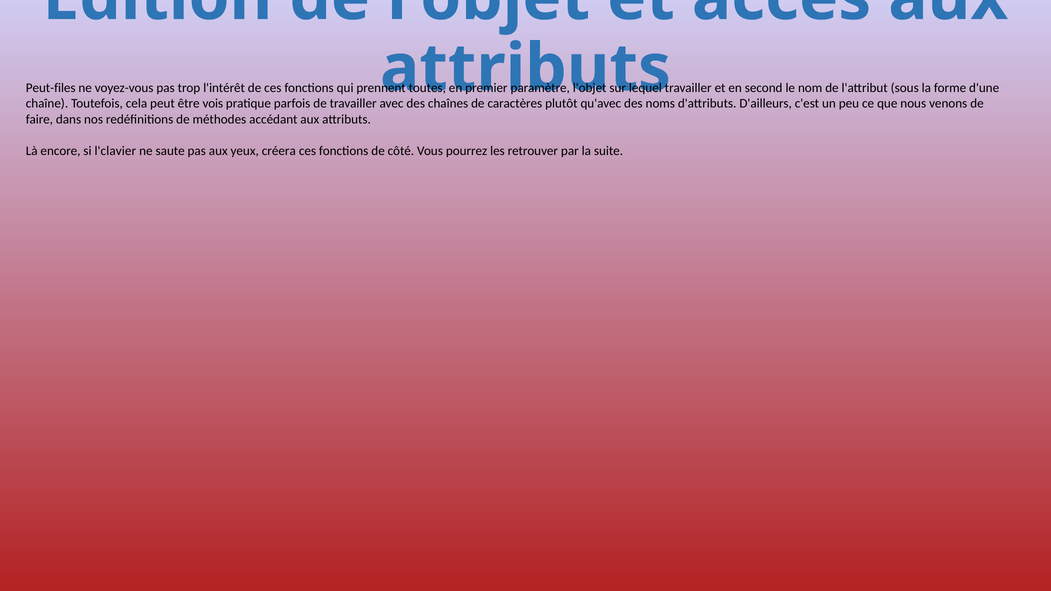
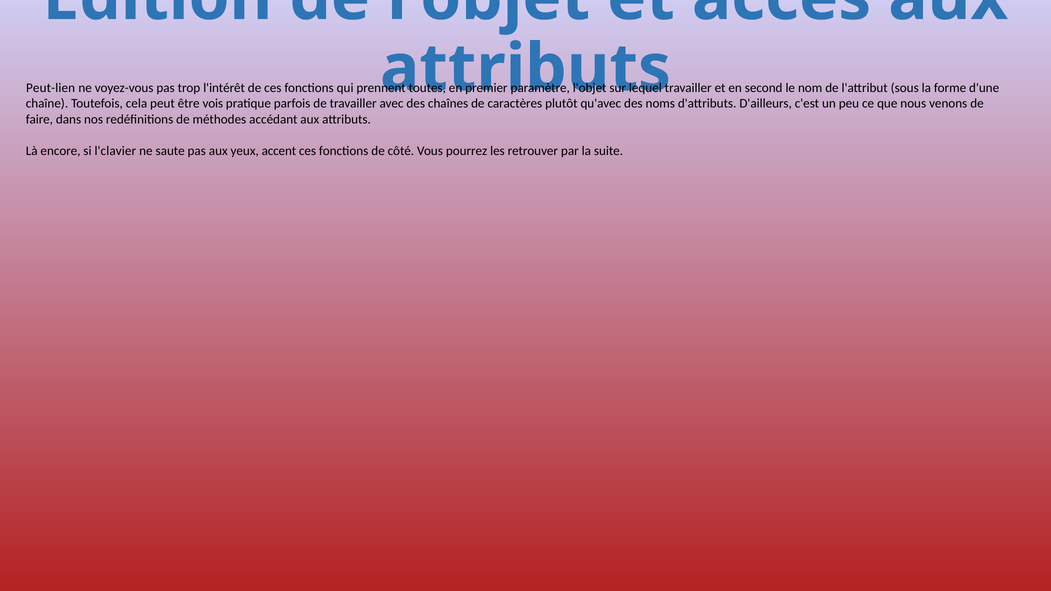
Peut-files: Peut-files -> Peut-lien
créera: créera -> accent
